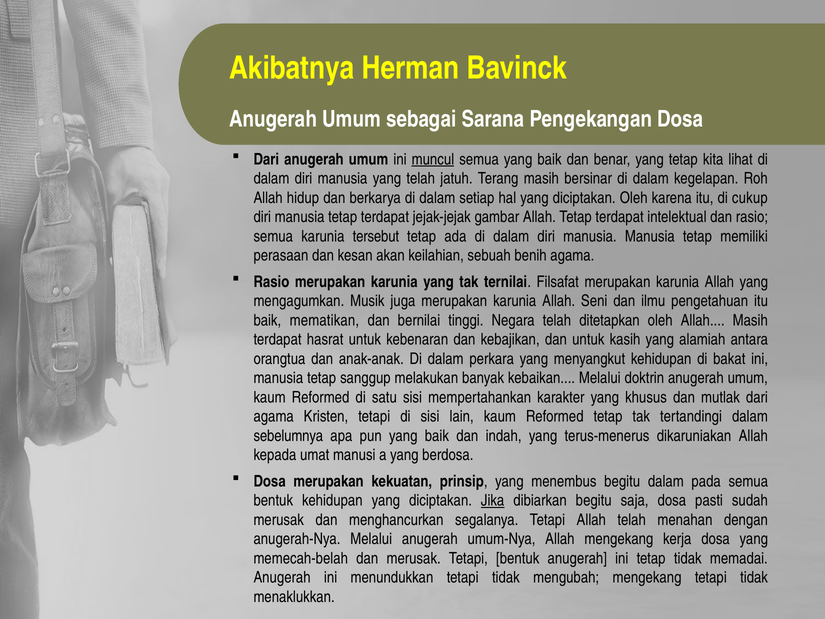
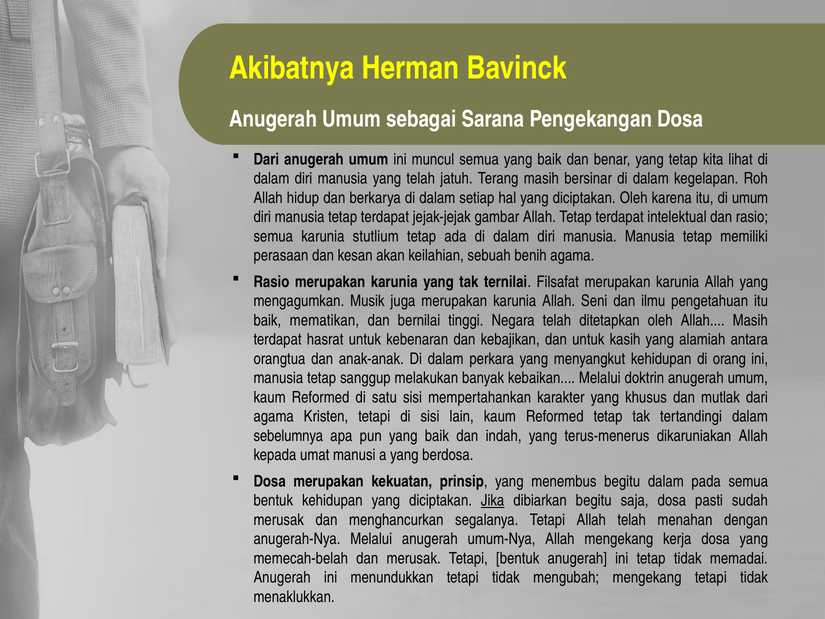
muncul underline: present -> none
di cukup: cukup -> umum
tersebut: tersebut -> stutlium
bakat: bakat -> orang
